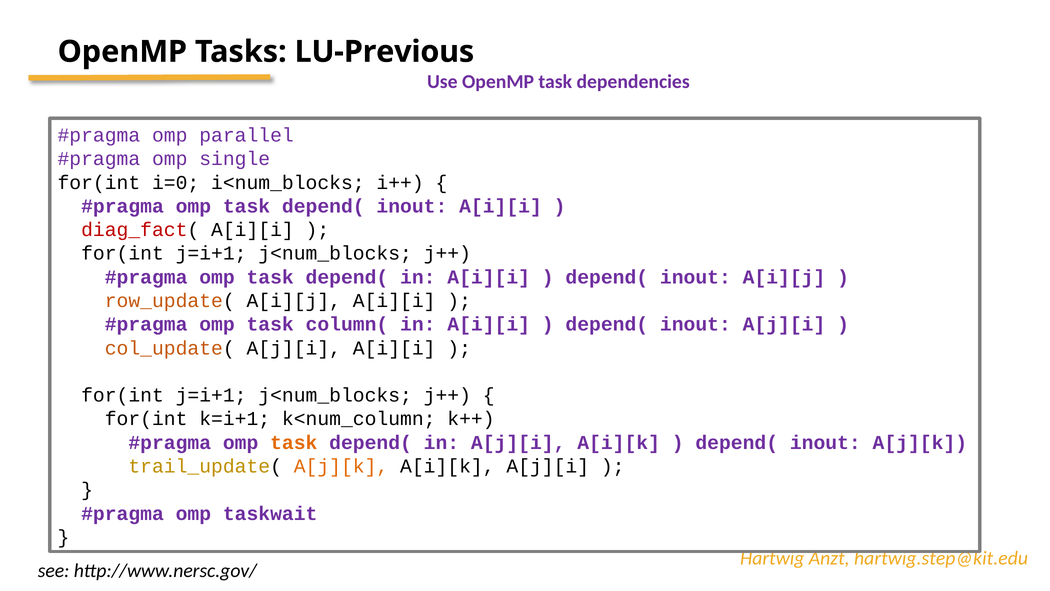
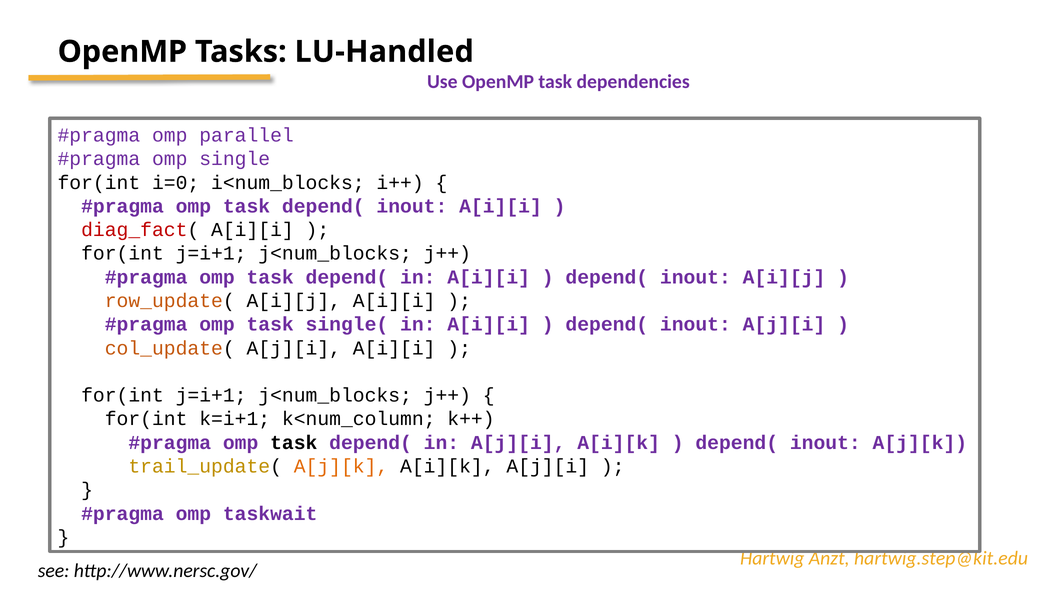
LU-Previous: LU-Previous -> LU-Handled
column(: column( -> single(
task at (294, 442) colour: orange -> black
